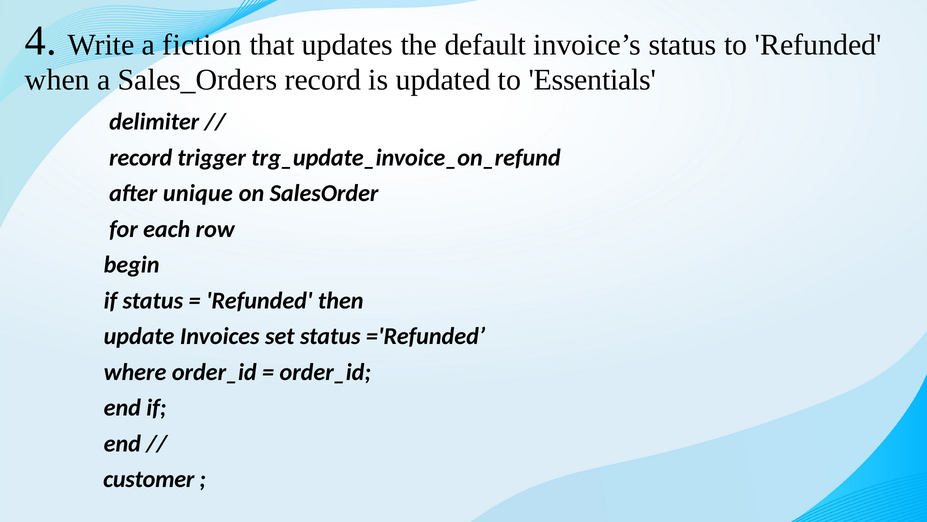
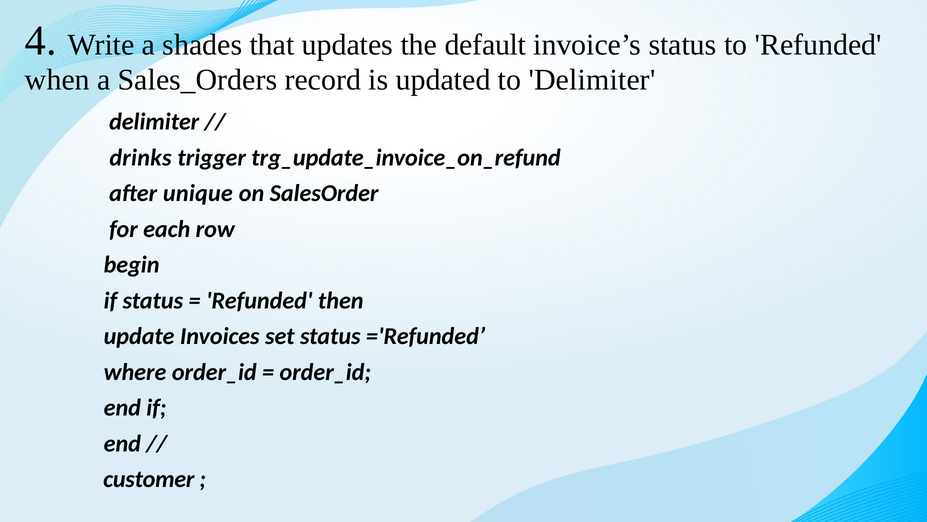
fiction: fiction -> shades
to Essentials: Essentials -> Delimiter
record at (141, 157): record -> drinks
